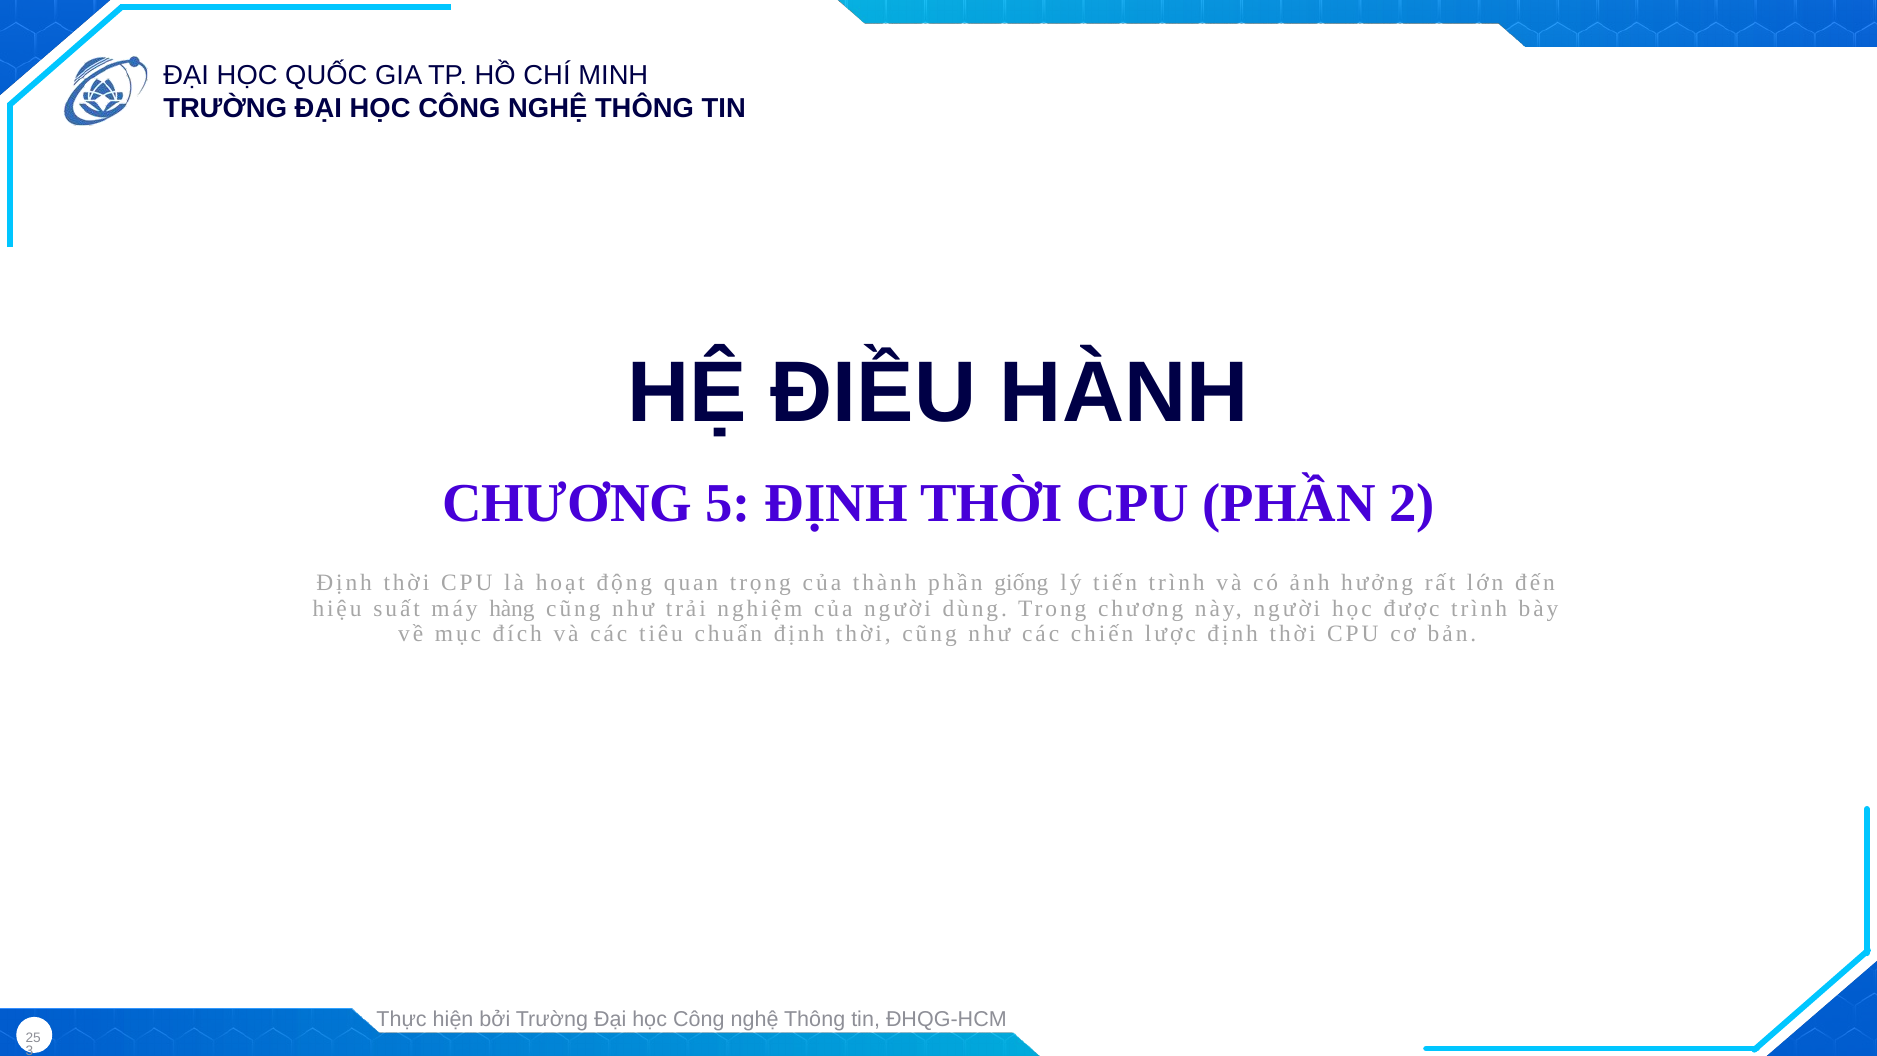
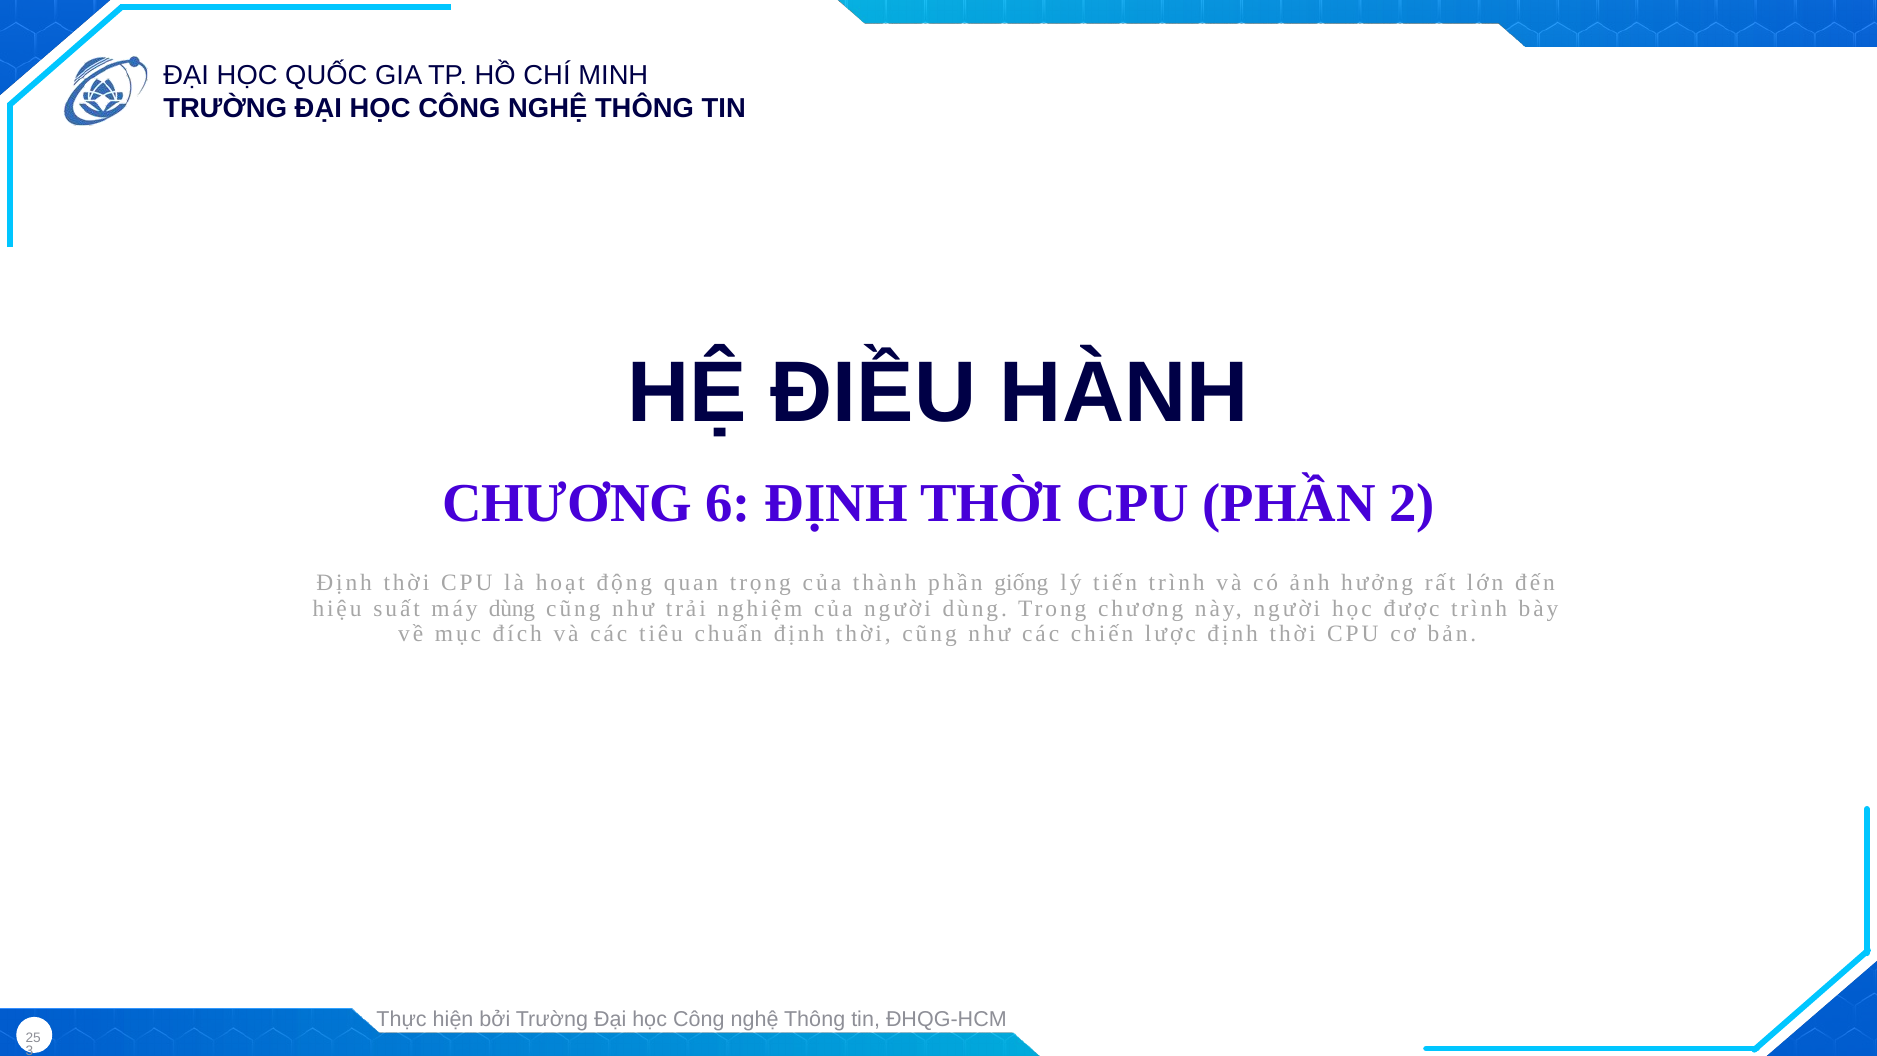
5: 5 -> 6
máy hàng: hàng -> dùng
